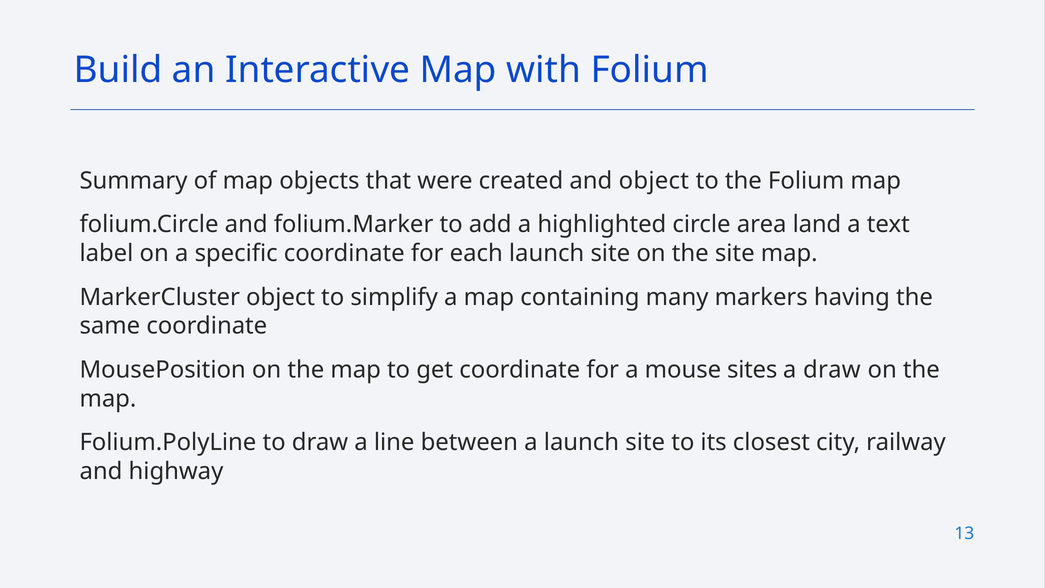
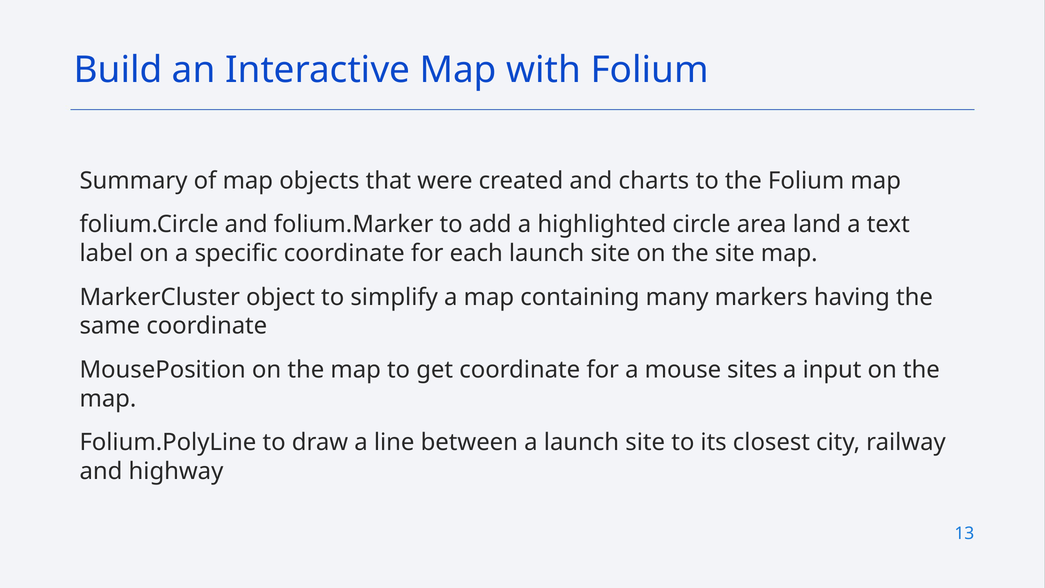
and object: object -> charts
a draw: draw -> input
